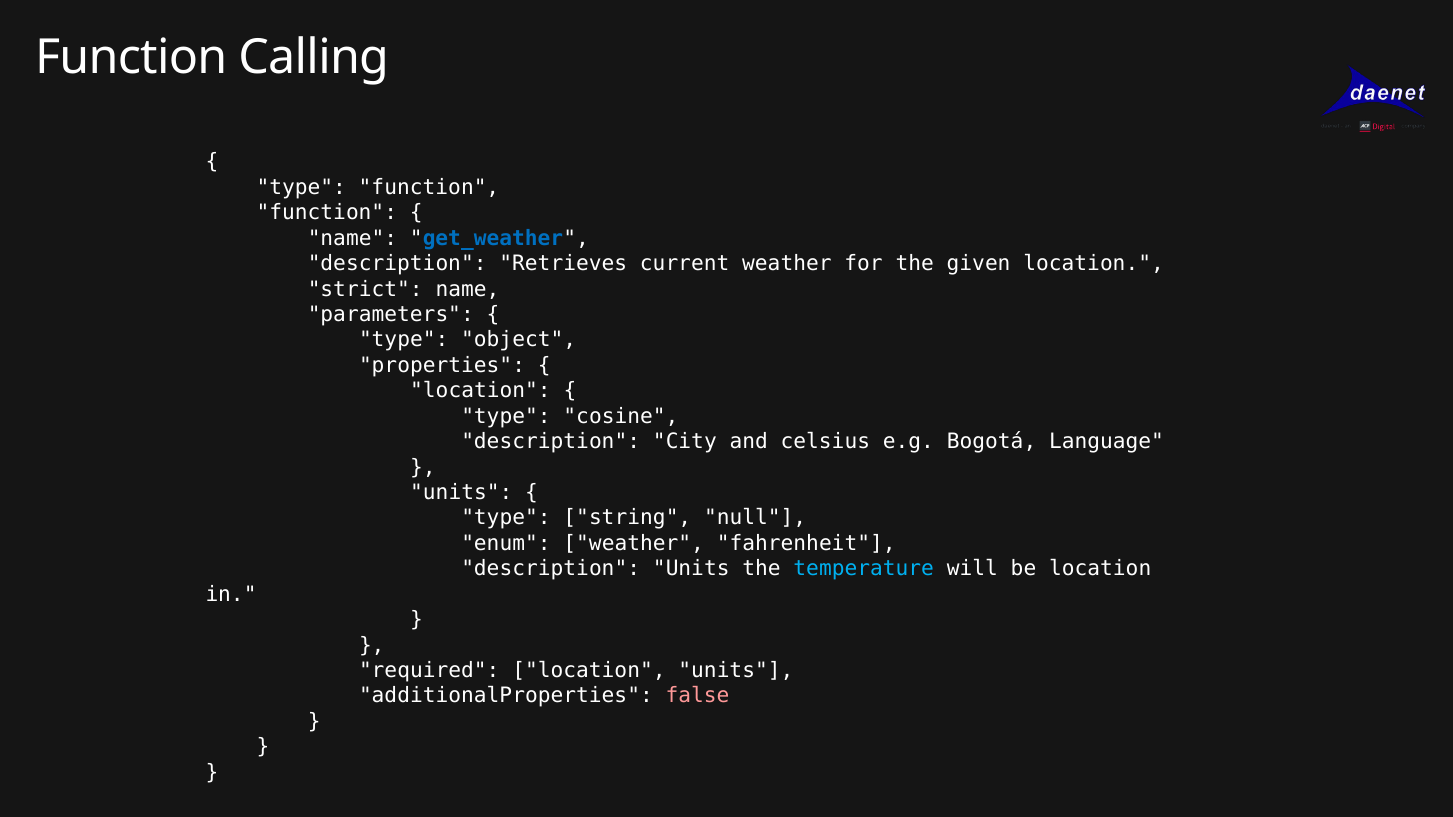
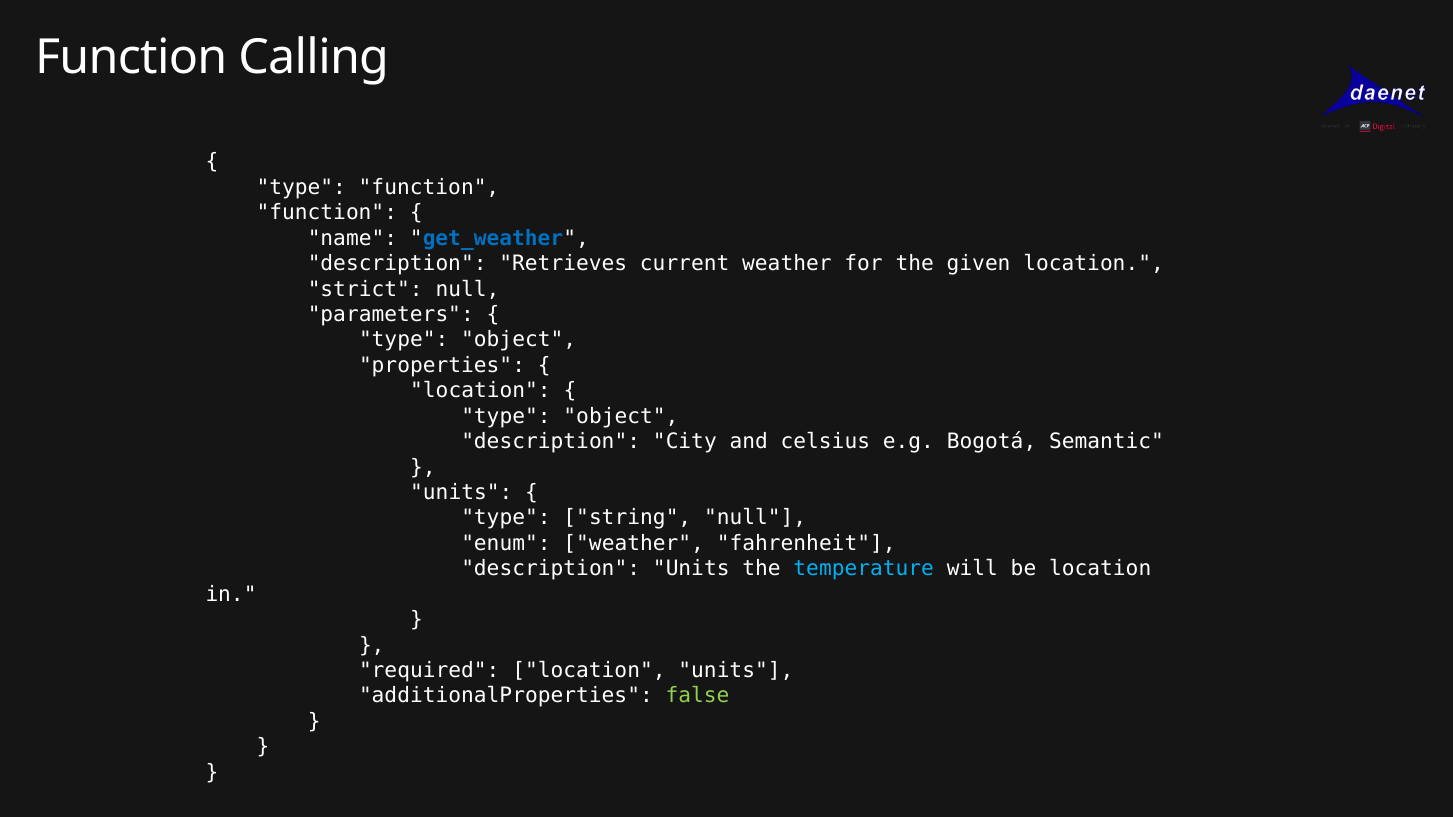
strict name: name -> null
cosine at (621, 416): cosine -> object
Language: Language -> Semantic
false colour: pink -> light green
